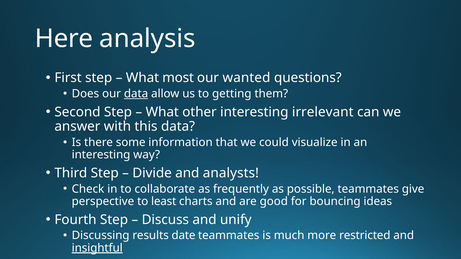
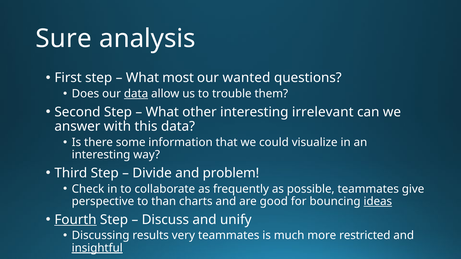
Here: Here -> Sure
getting: getting -> trouble
analysts: analysts -> problem
least: least -> than
ideas underline: none -> present
Fourth underline: none -> present
date: date -> very
